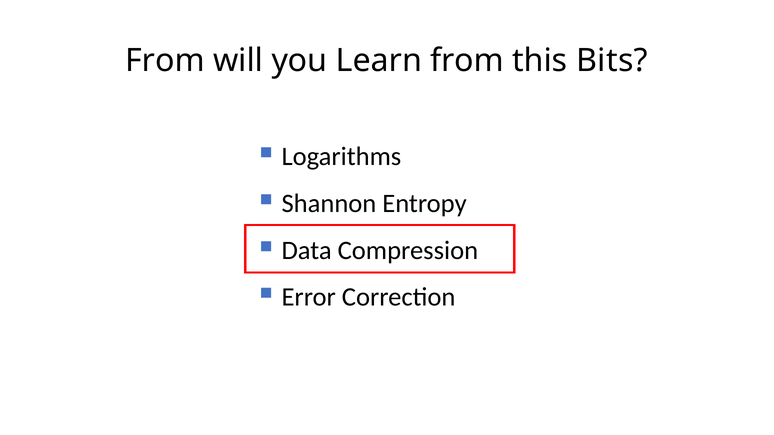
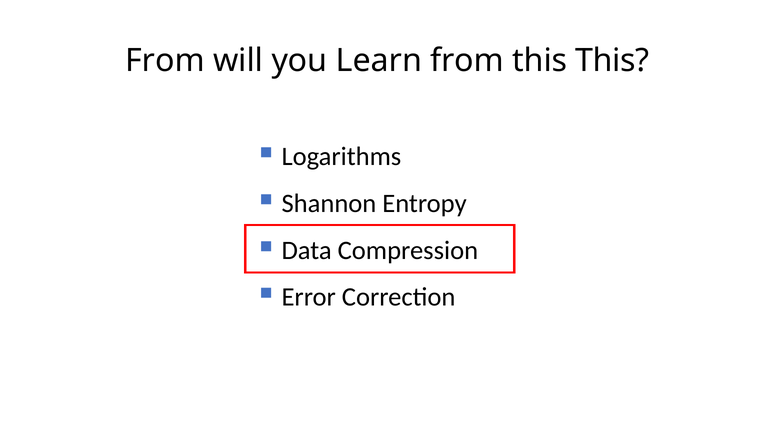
this Bits: Bits -> This
